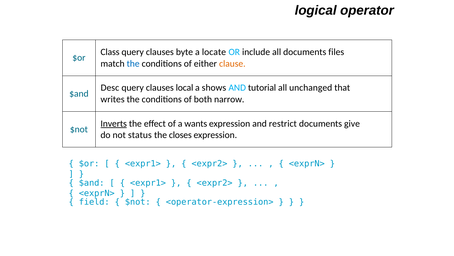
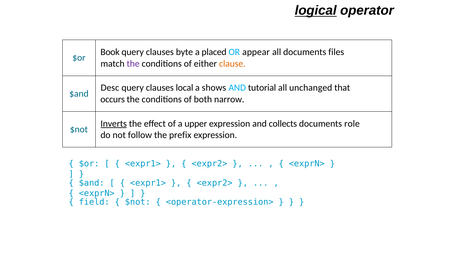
logical underline: none -> present
Class: Class -> Book
locate: locate -> placed
include: include -> appear
the at (133, 63) colour: blue -> purple
writes: writes -> occurs
wants: wants -> upper
restrict: restrict -> collects
give: give -> role
status: status -> follow
closes: closes -> prefix
